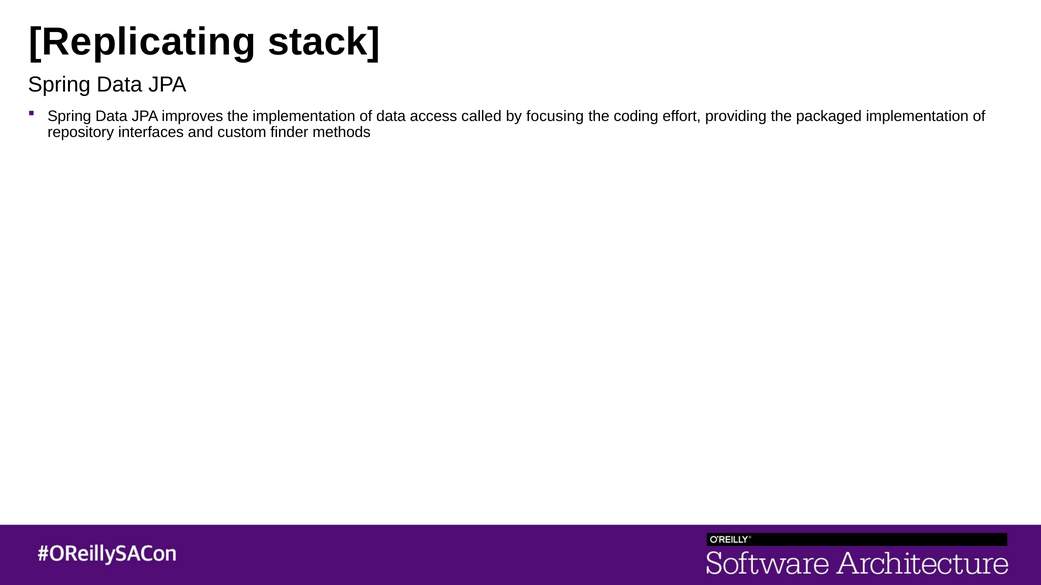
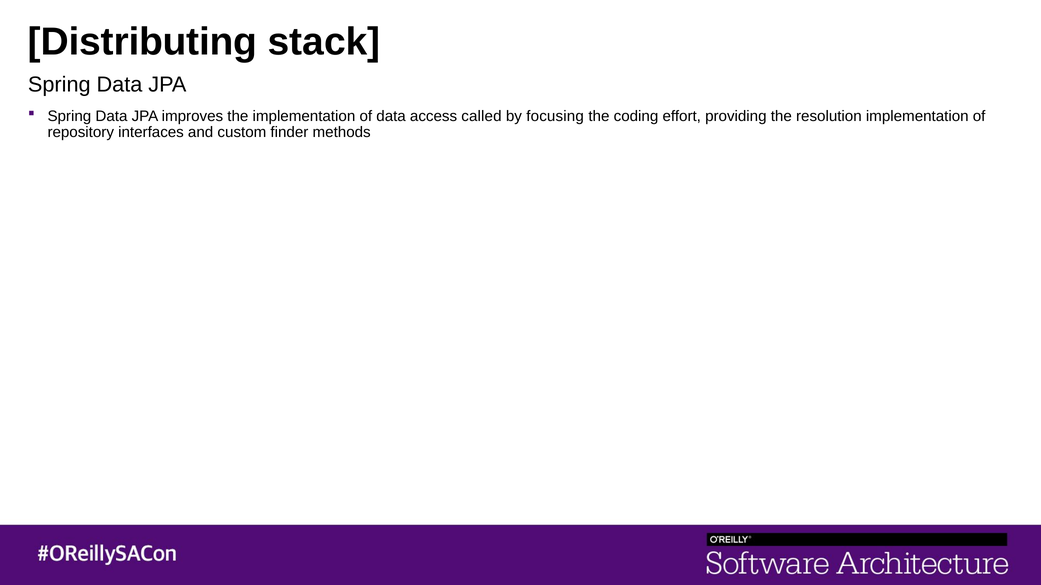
Replicating: Replicating -> Distributing
packaged: packaged -> resolution
